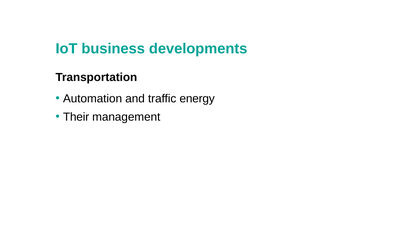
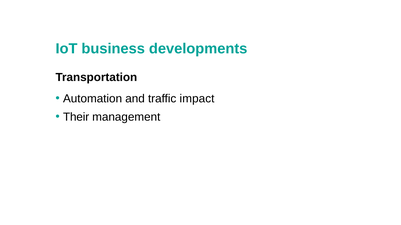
energy: energy -> impact
